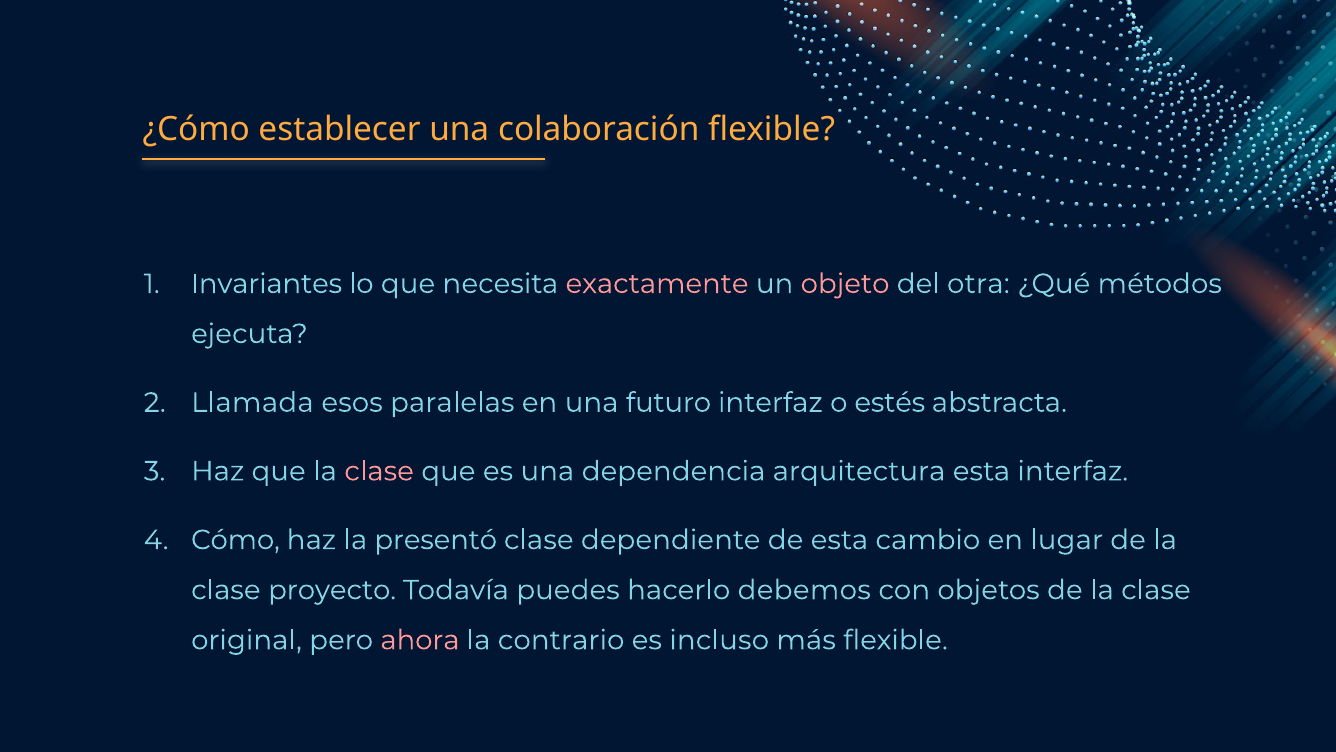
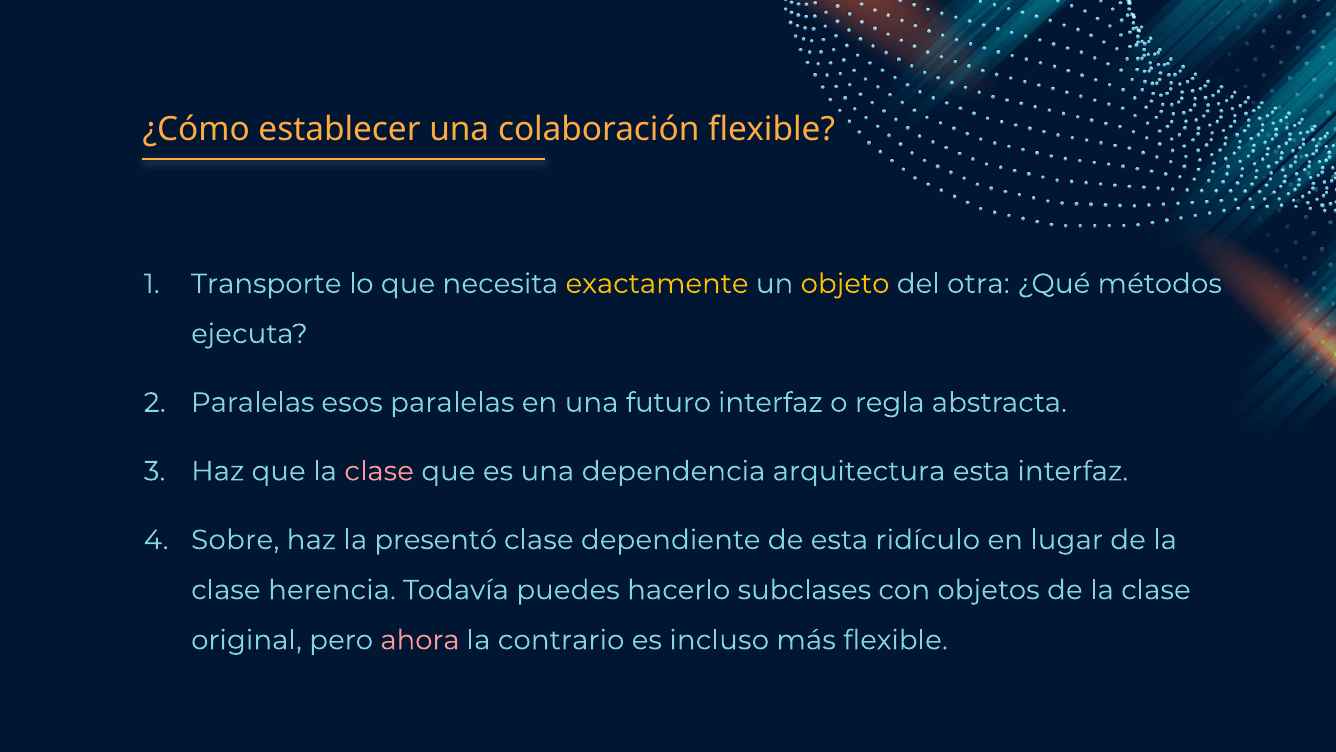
Invariantes: Invariantes -> Transporte
exactamente colour: pink -> yellow
objeto colour: pink -> yellow
Llamada at (252, 402): Llamada -> Paralelas
estés: estés -> regla
Cómo: Cómo -> Sobre
cambio: cambio -> ridículo
proyecto: proyecto -> herencia
debemos: debemos -> subclases
